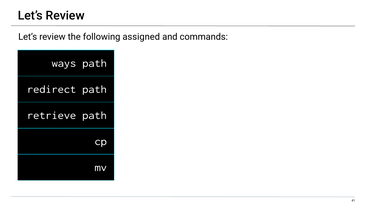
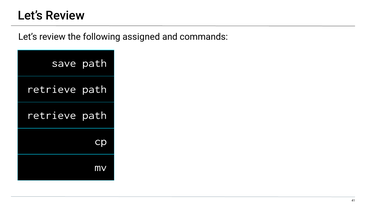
ways: ways -> save
redirect at (52, 89): redirect -> retrieve
